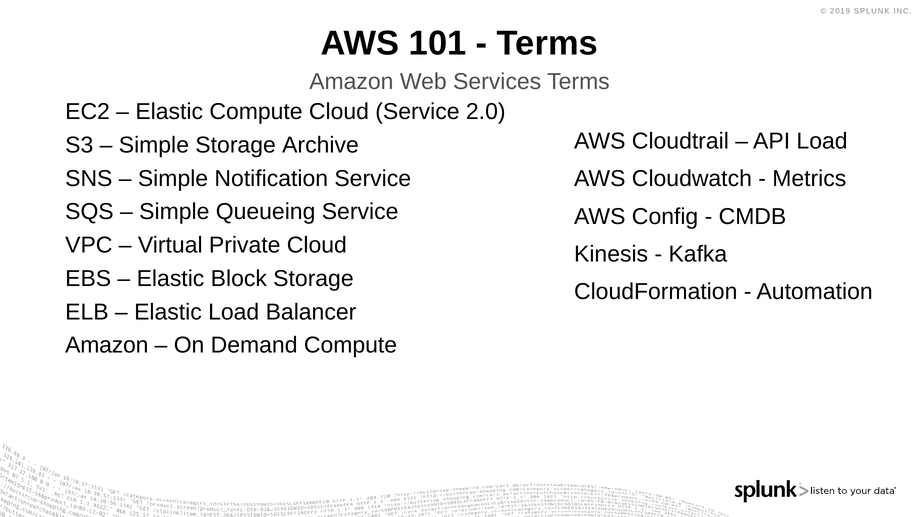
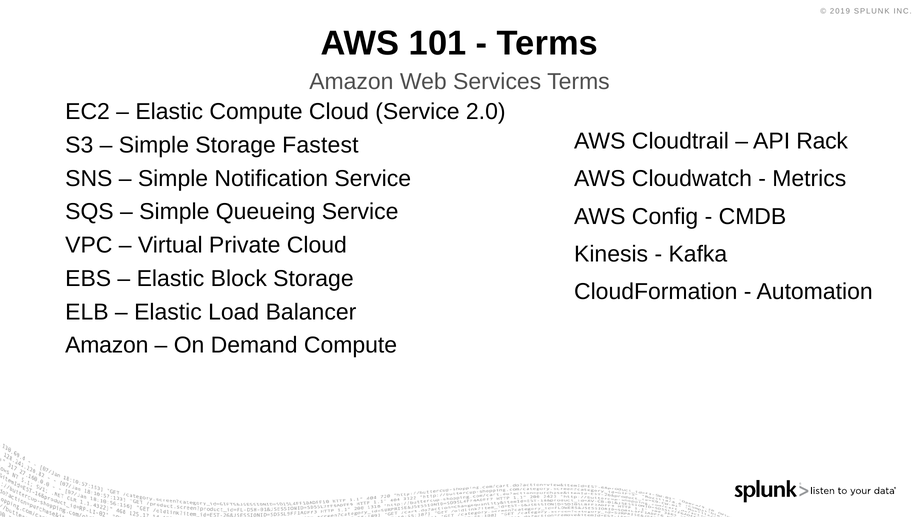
API Load: Load -> Rack
Archive: Archive -> Fastest
